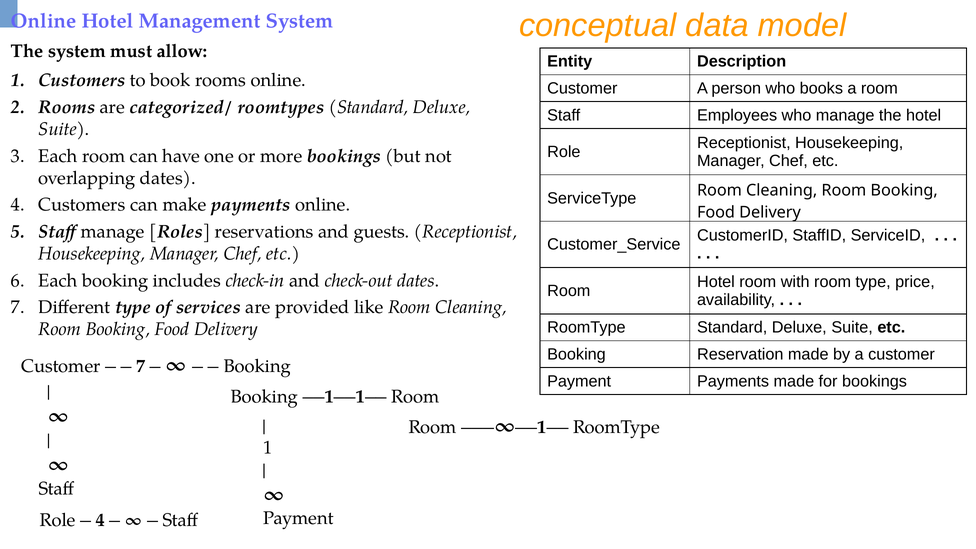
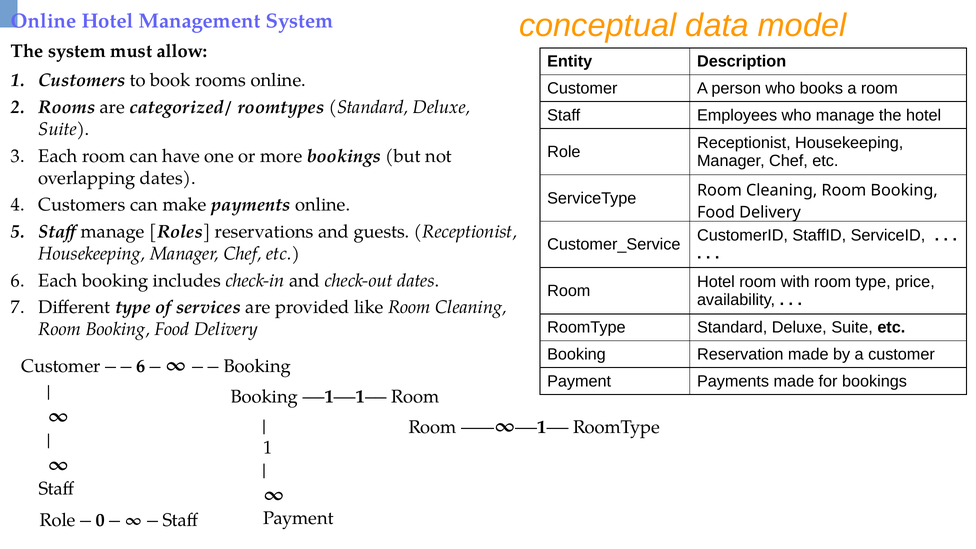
7 at (141, 366): 7 -> 6
4 at (100, 520): 4 -> 0
